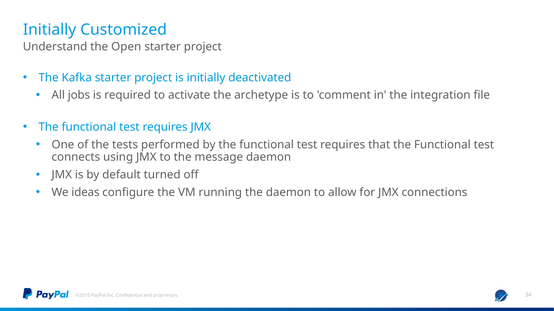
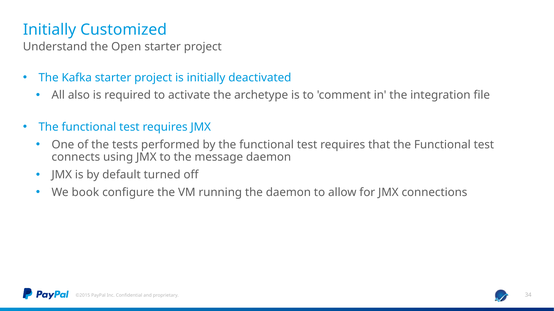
jobs: jobs -> also
ideas: ideas -> book
